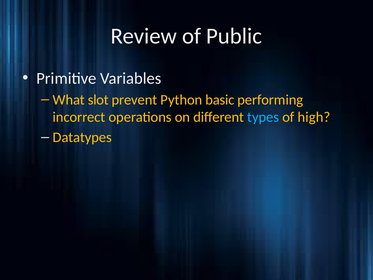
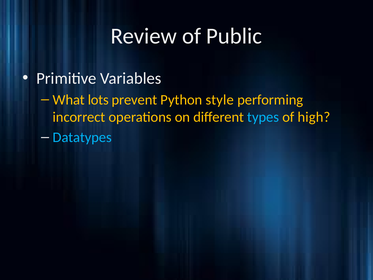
slot: slot -> lots
basic: basic -> style
Datatypes colour: yellow -> light blue
